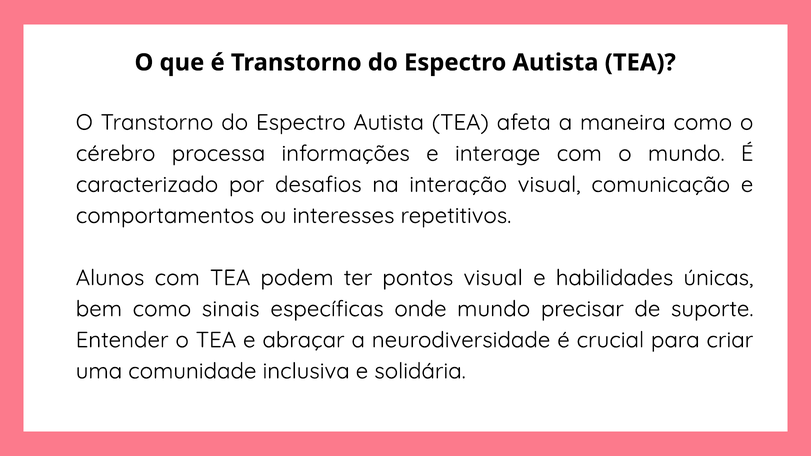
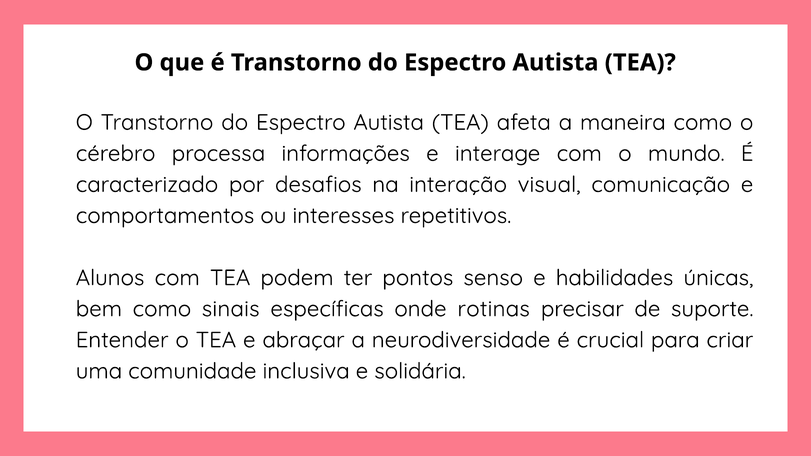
pontos visual: visual -> senso
onde mundo: mundo -> rotinas
